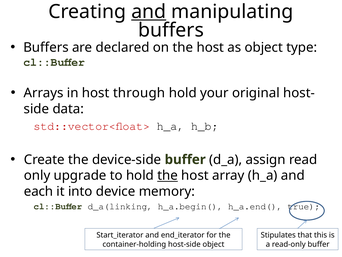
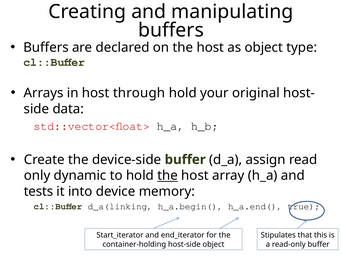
and at (149, 12) underline: present -> none
upgrade: upgrade -> dynamic
each: each -> tests
